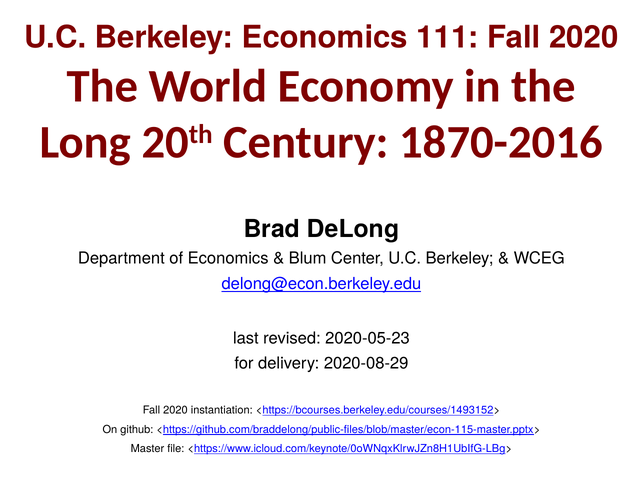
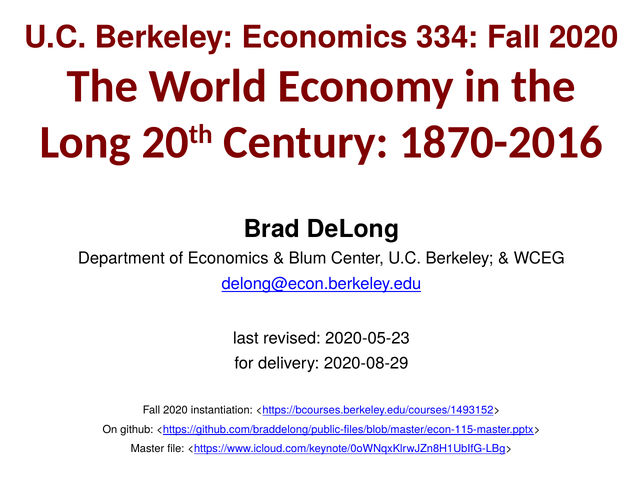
111: 111 -> 334
